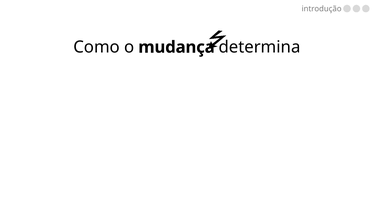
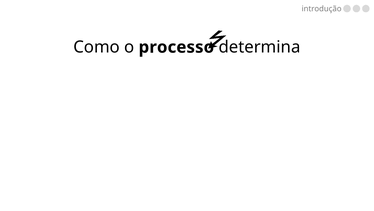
mudança: mudança -> processo
